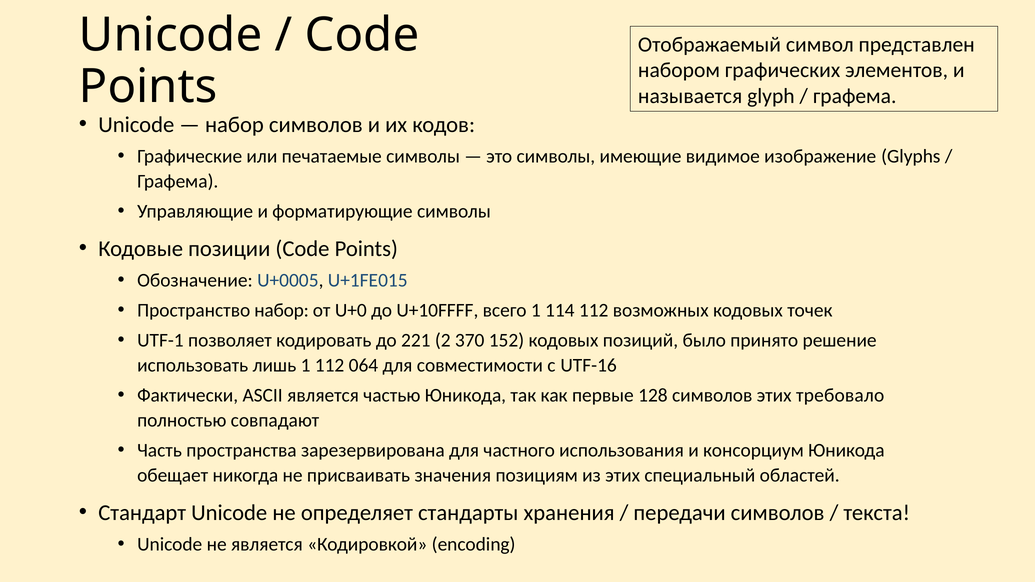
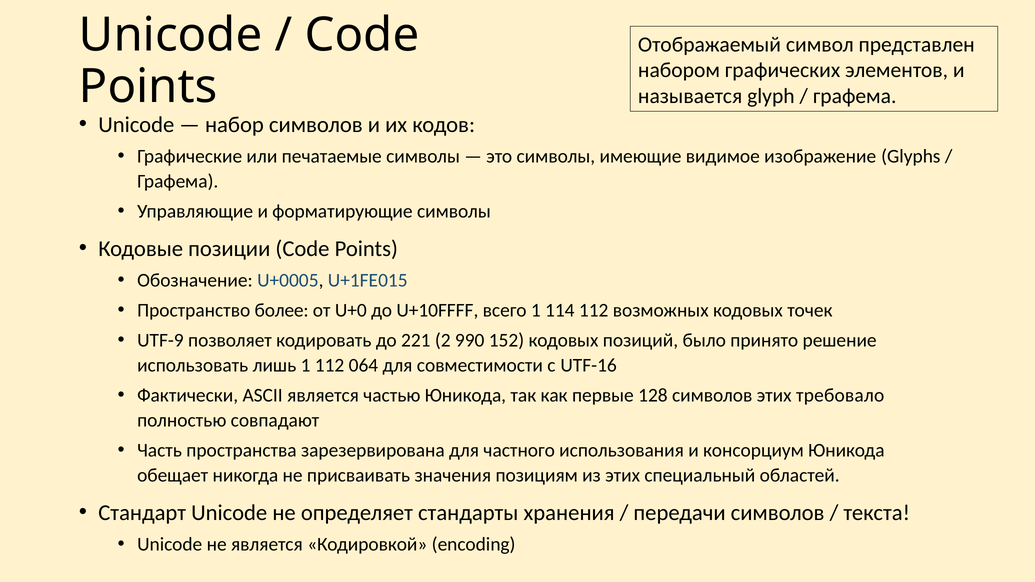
Пространство набор: набор -> более
UTF-1: UTF-1 -> UTF-9
370: 370 -> 990
